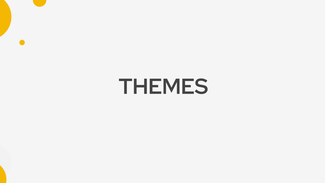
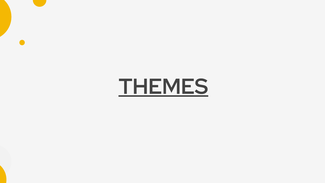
THEMES underline: none -> present
